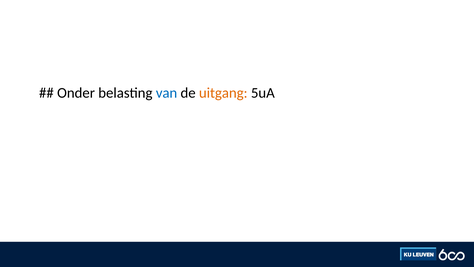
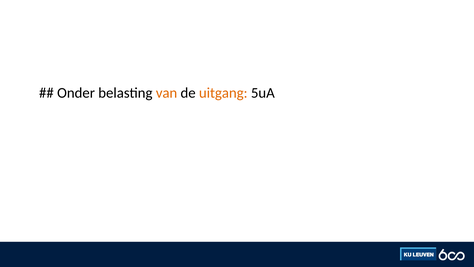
van colour: blue -> orange
